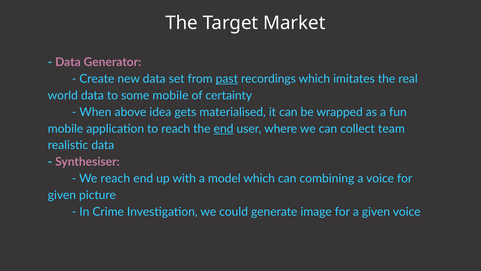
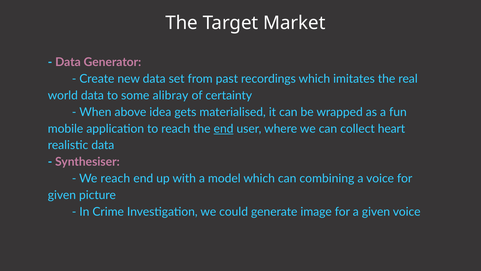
past underline: present -> none
some mobile: mobile -> alibray
team: team -> heart
